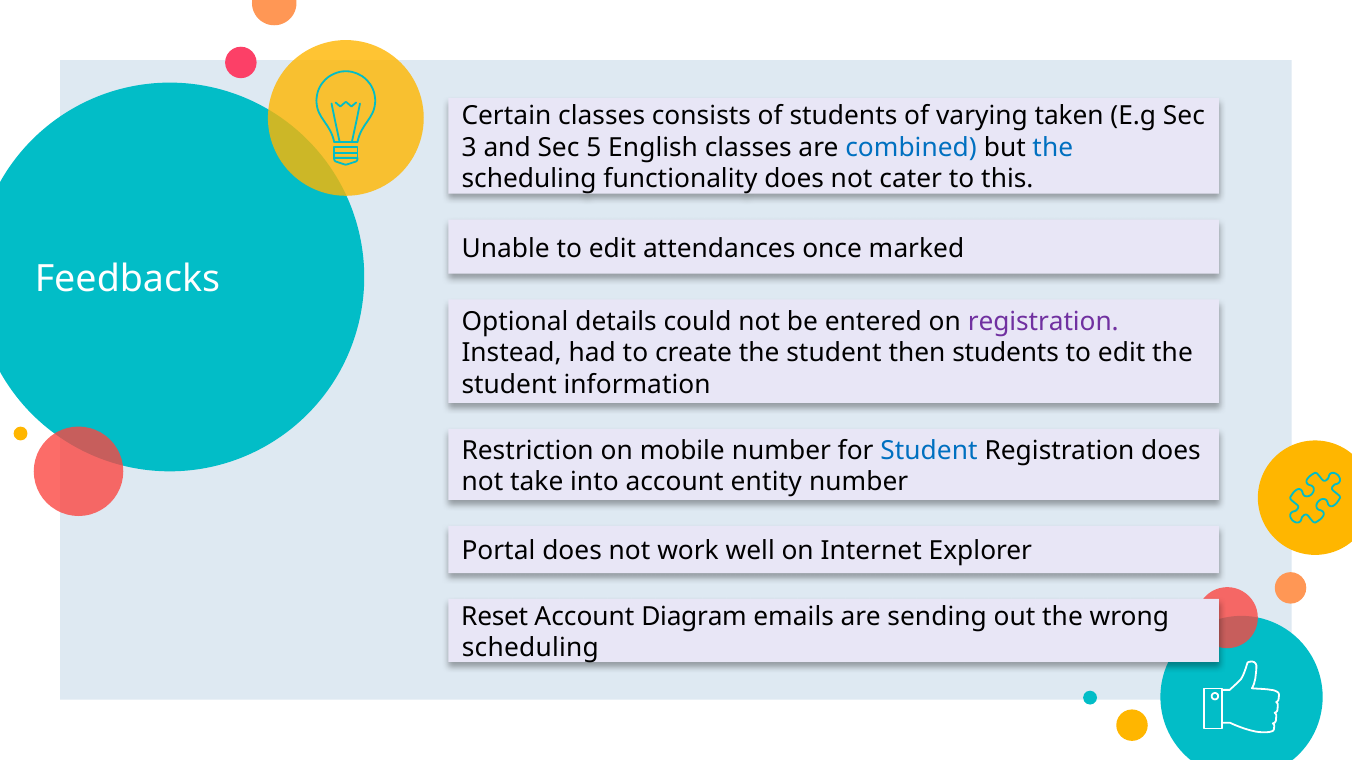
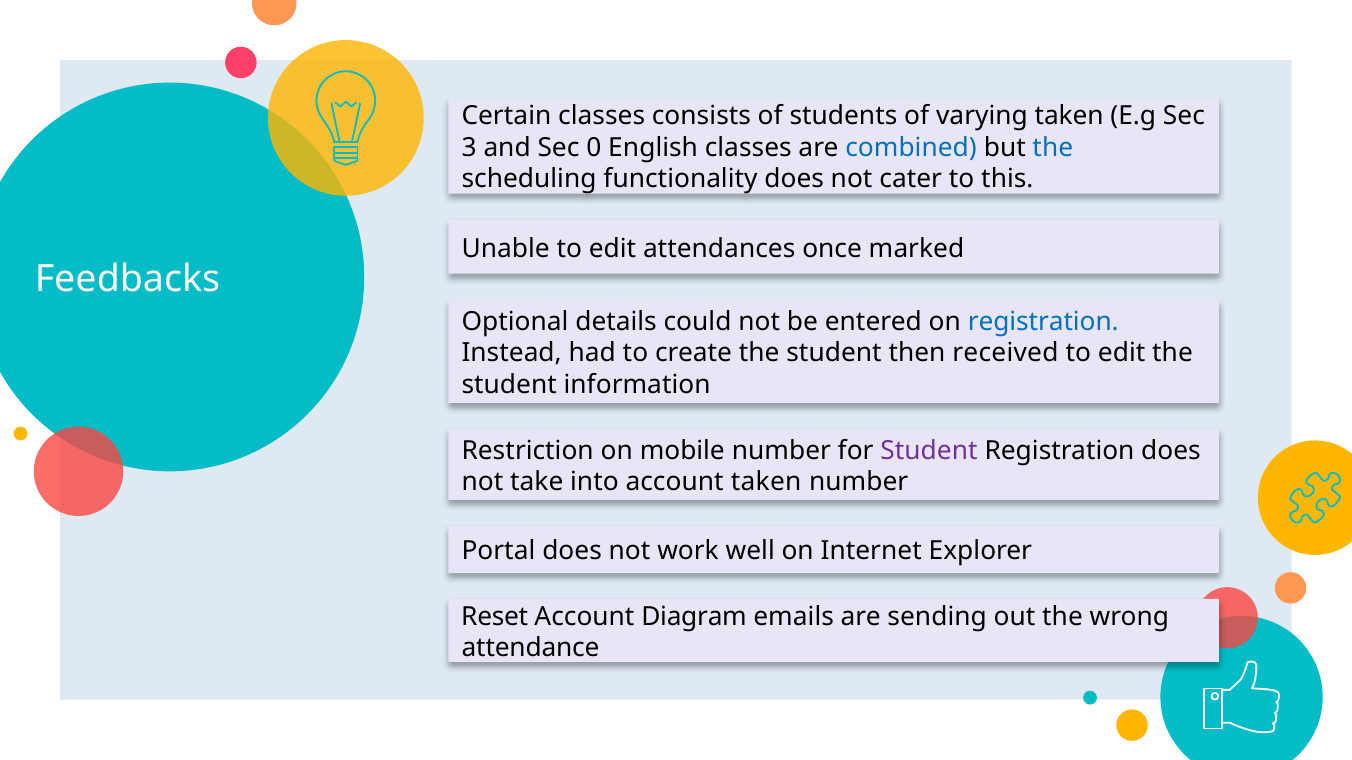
5: 5 -> 0
registration at (1043, 322) colour: purple -> blue
then students: students -> received
Student at (929, 451) colour: blue -> purple
account entity: entity -> taken
scheduling at (530, 649): scheduling -> attendance
